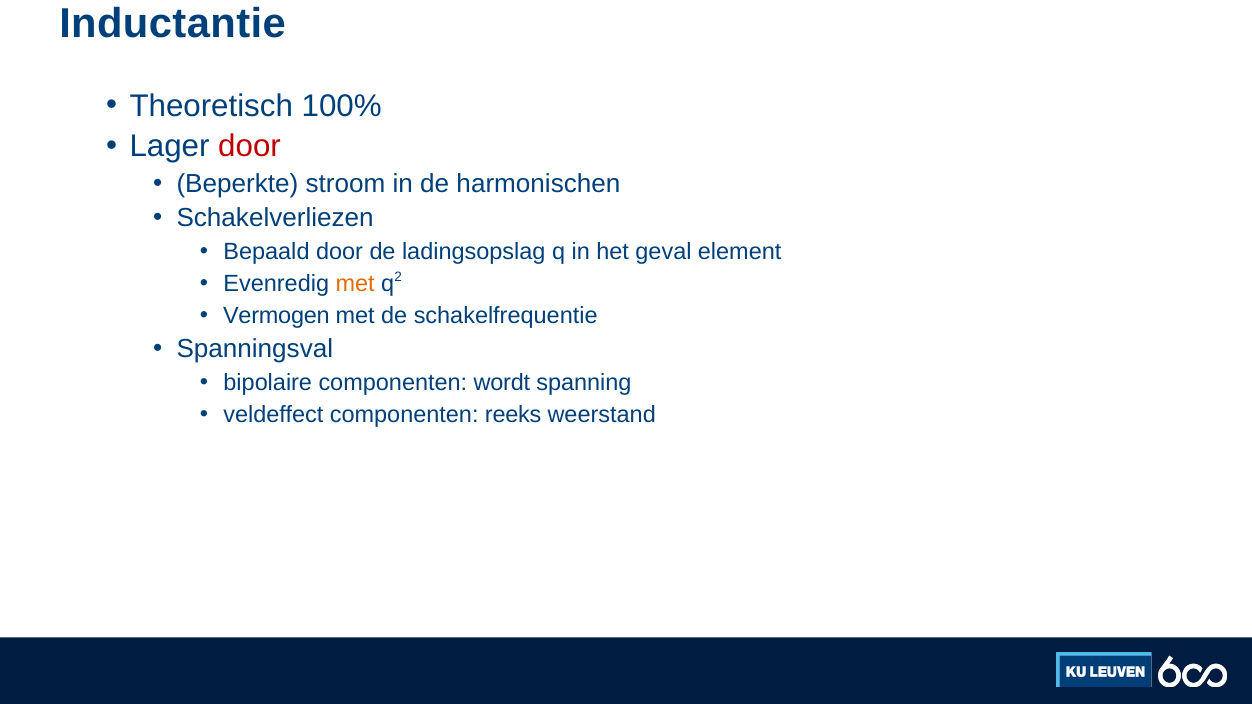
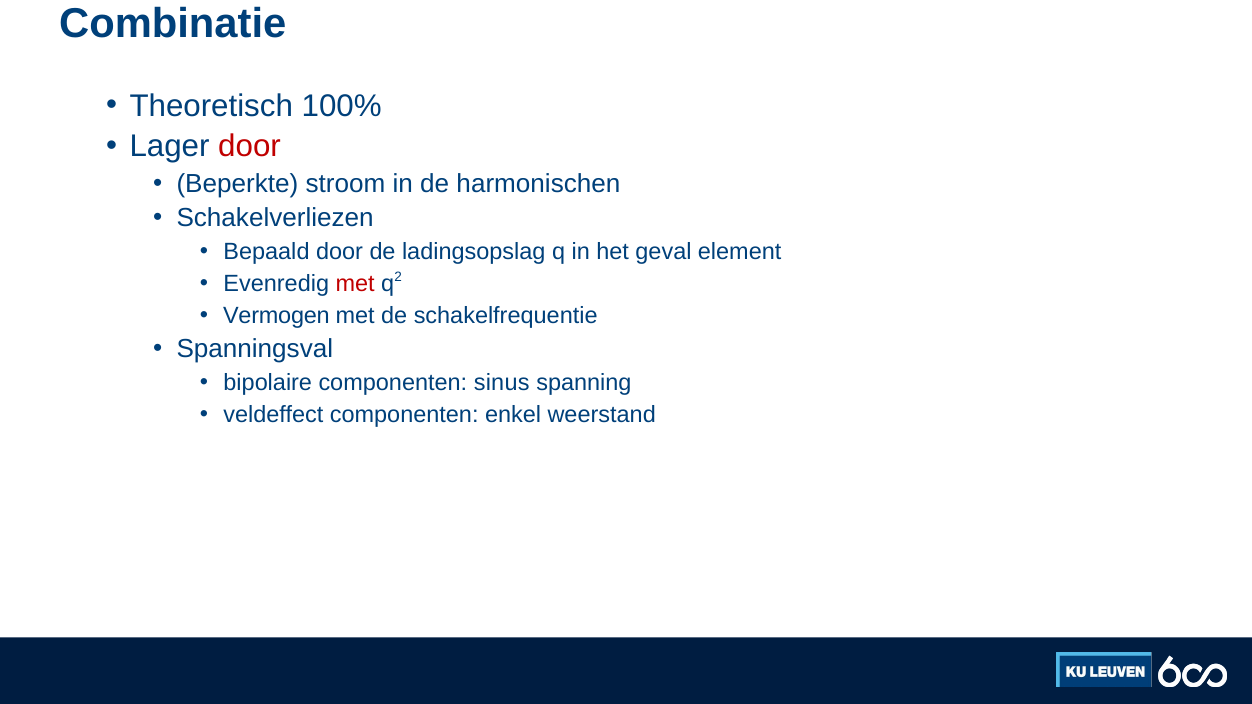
Inductantie: Inductantie -> Combinatie
met at (355, 284) colour: orange -> red
wordt: wordt -> sinus
reeks: reeks -> enkel
